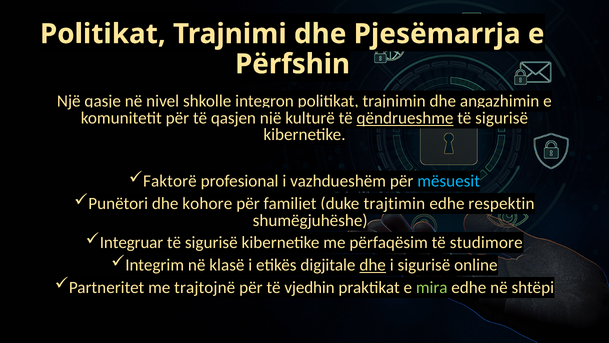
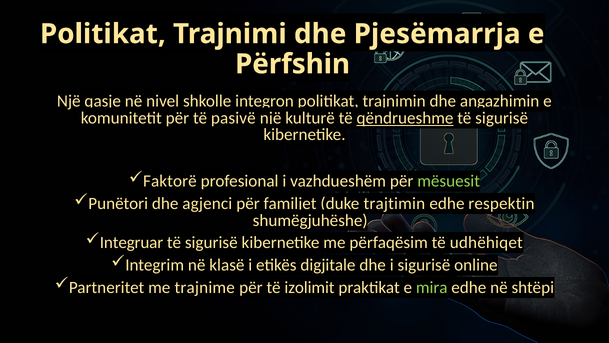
qasjen: qasjen -> pasivë
mësuesit colour: light blue -> light green
kohore: kohore -> agjenci
studimore: studimore -> udhëhiqet
dhe at (373, 265) underline: present -> none
trajtojnë: trajtojnë -> trajnime
vjedhin: vjedhin -> izolimit
